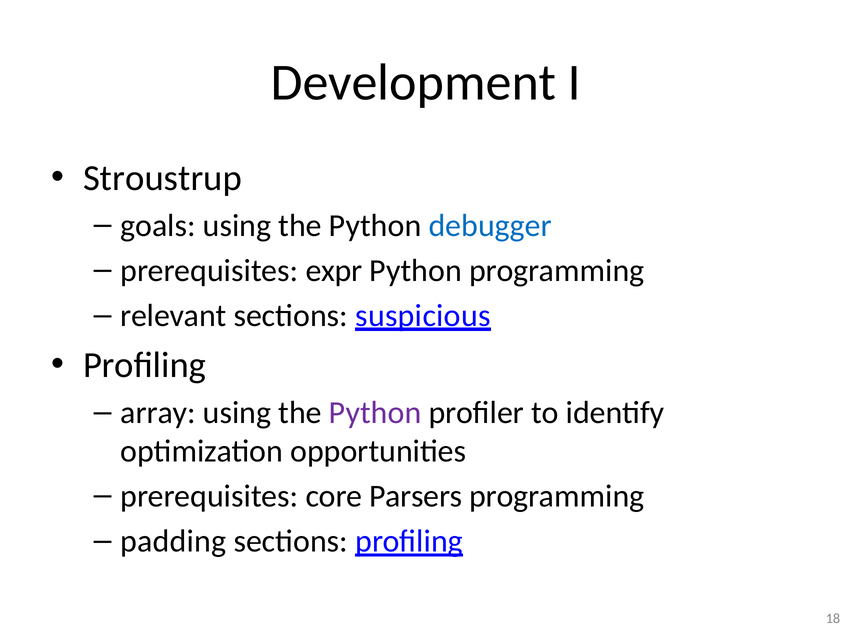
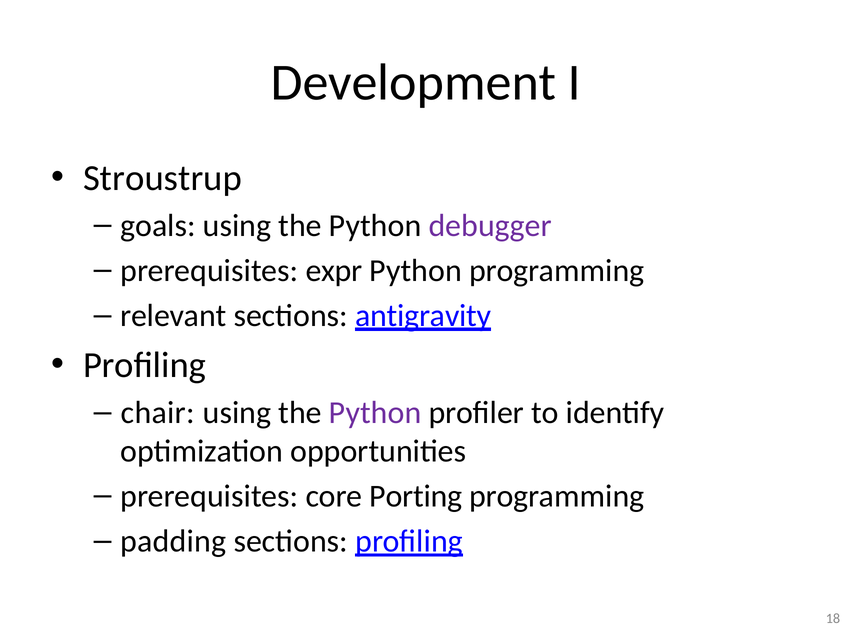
debugger colour: blue -> purple
suspicious: suspicious -> antigravity
array: array -> chair
Parsers: Parsers -> Porting
